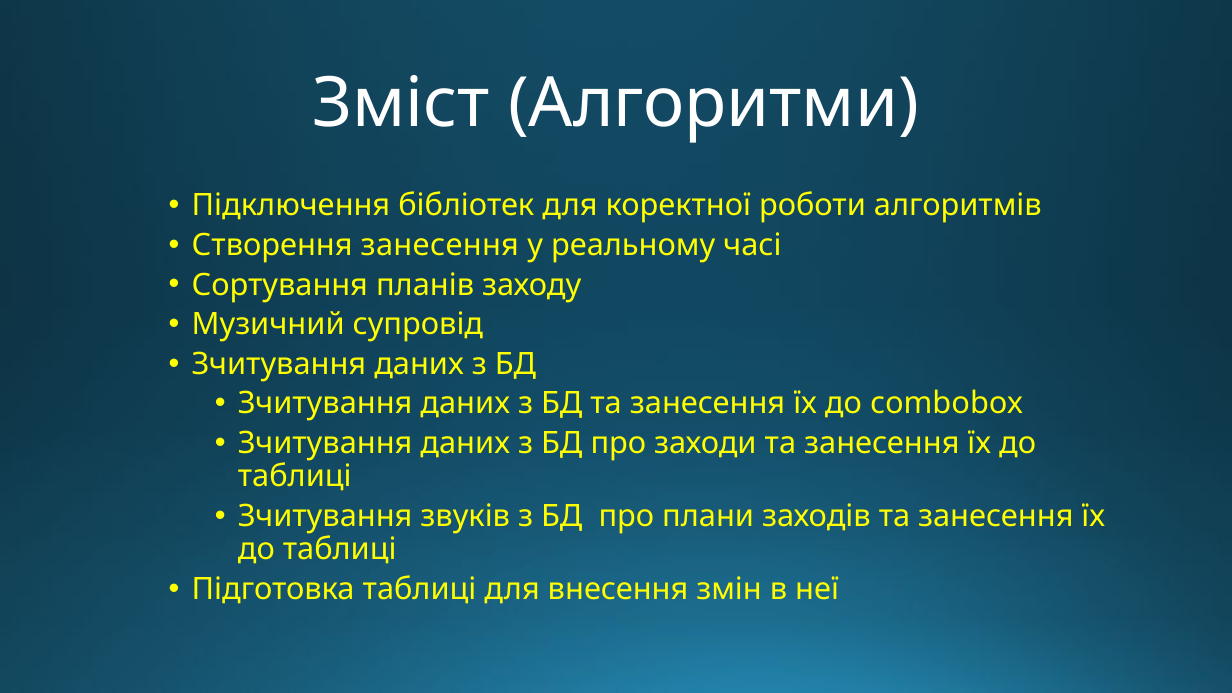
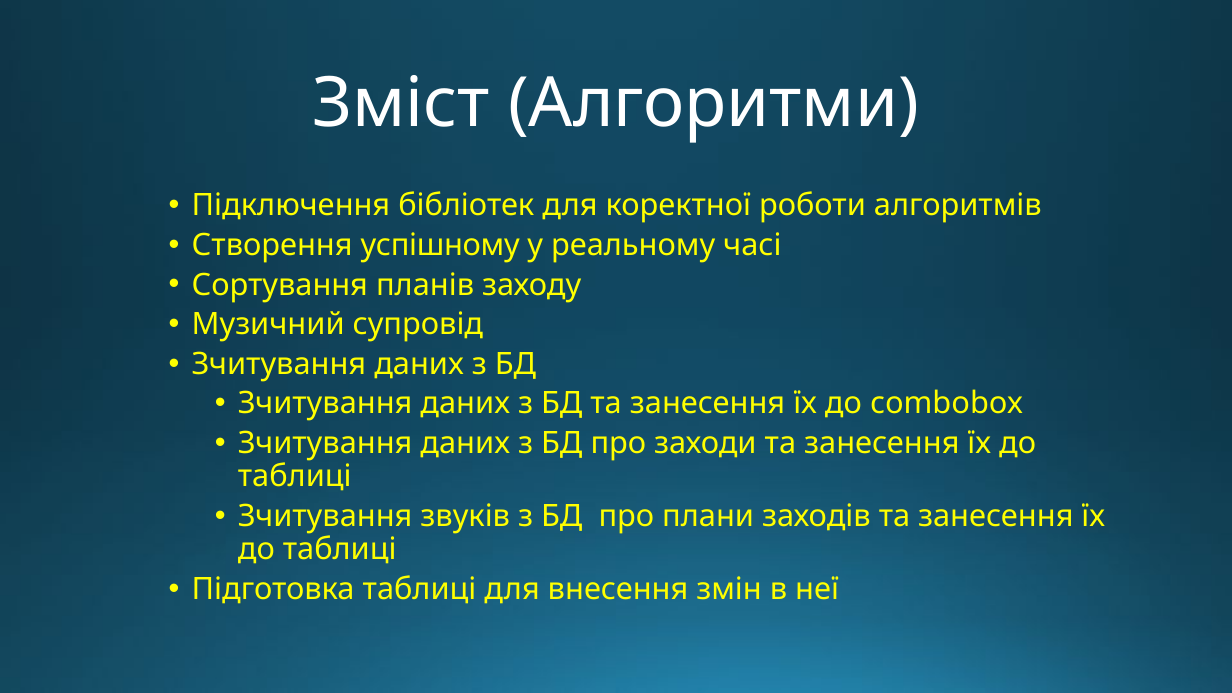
Створення занесення: занесення -> успішному
